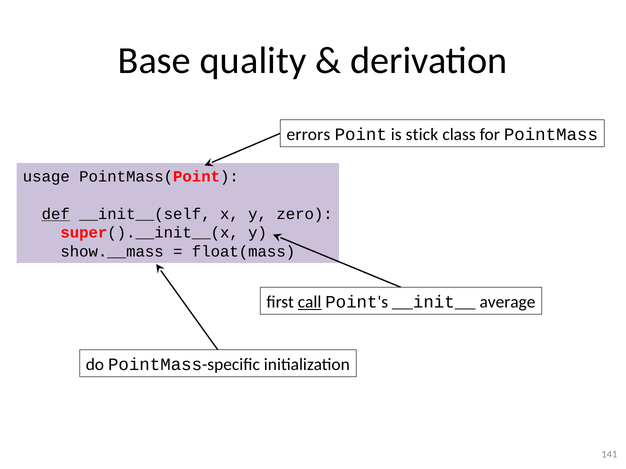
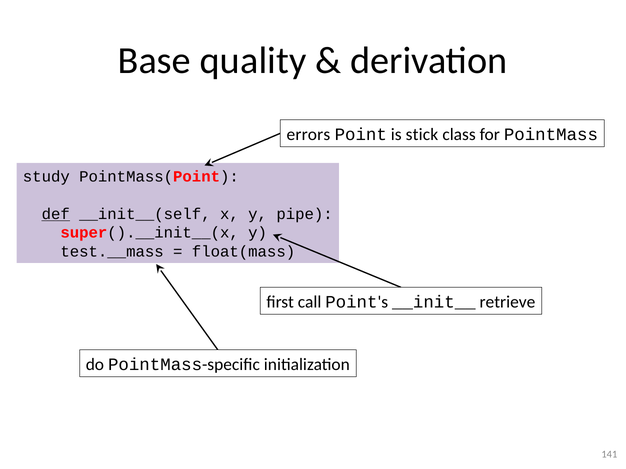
usage: usage -> study
zero: zero -> pipe
show.__mass: show.__mass -> test.__mass
call underline: present -> none
average: average -> retrieve
